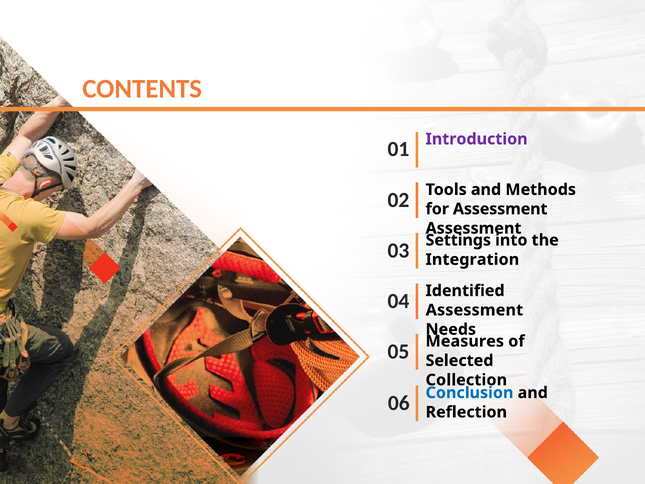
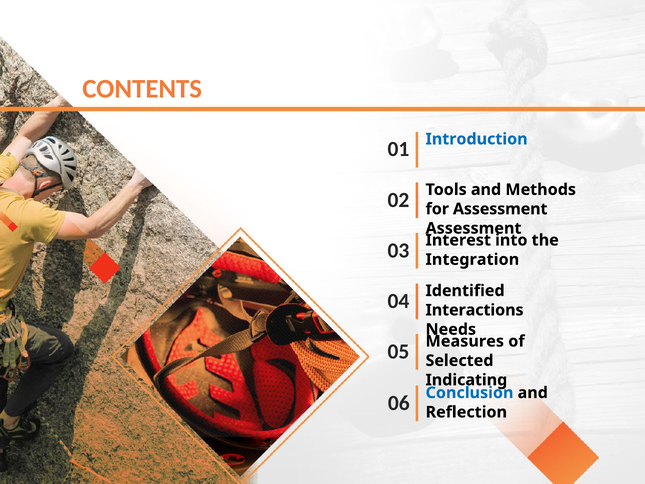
Introduction colour: purple -> blue
Settings: Settings -> Interest
Assessment at (474, 310): Assessment -> Interactions
Collection: Collection -> Indicating
